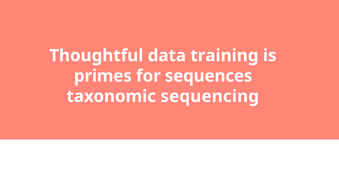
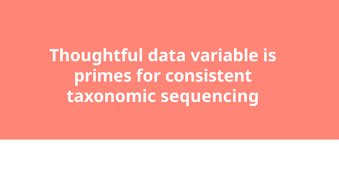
training: training -> variable
sequences: sequences -> consistent
